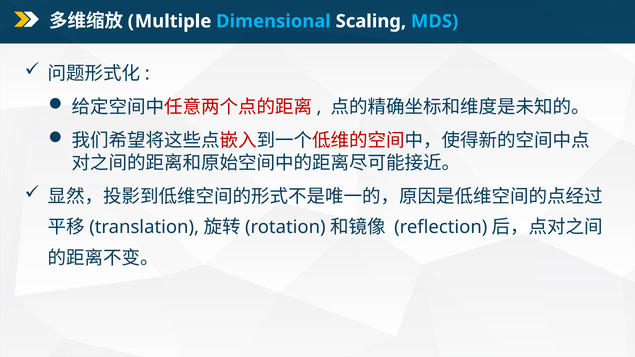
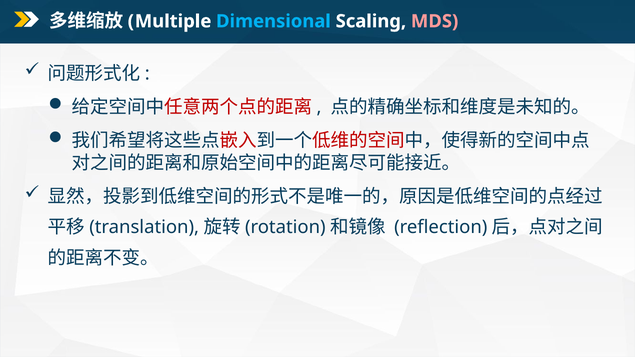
MDS colour: light blue -> pink
